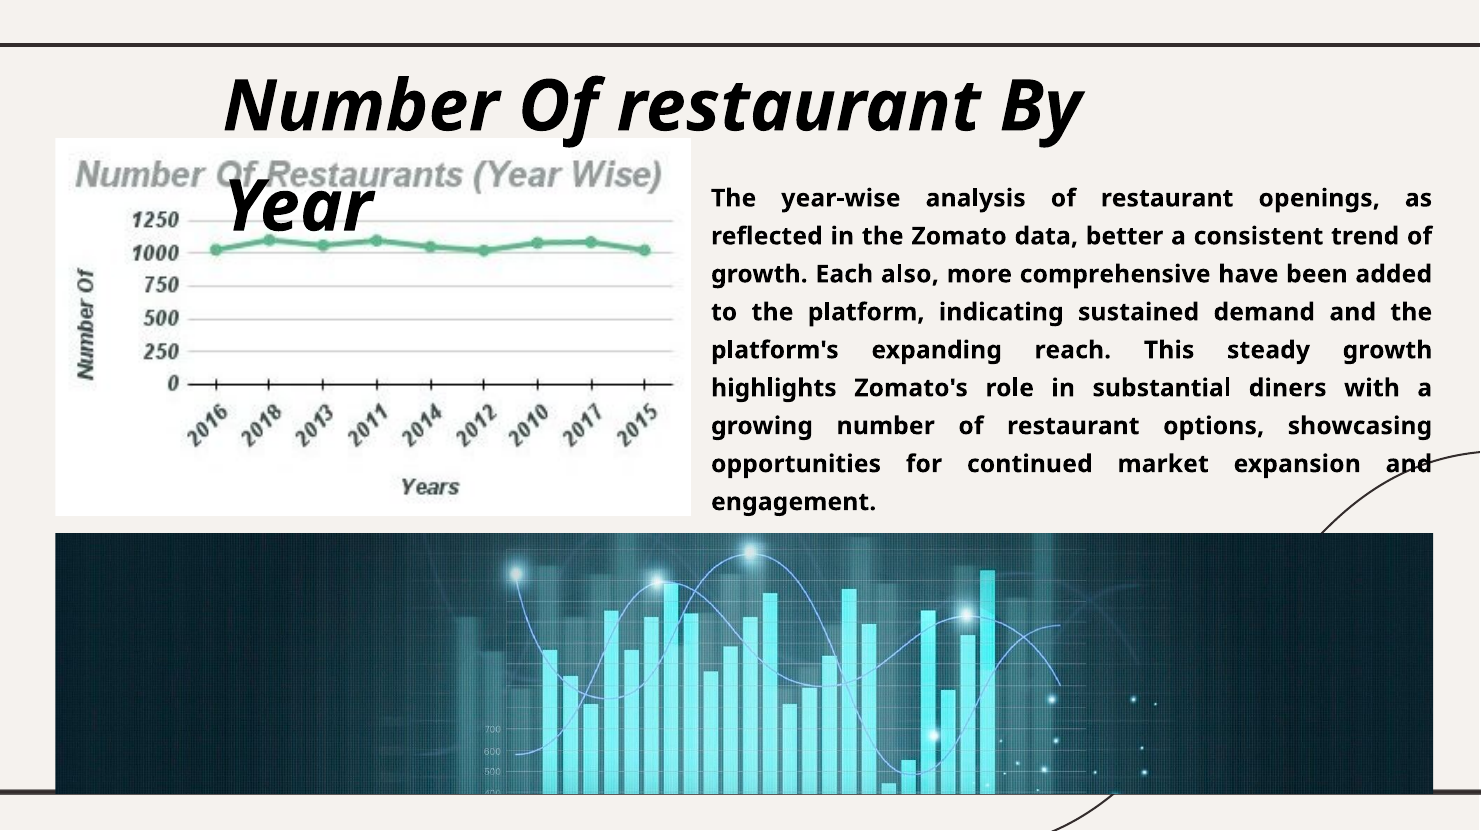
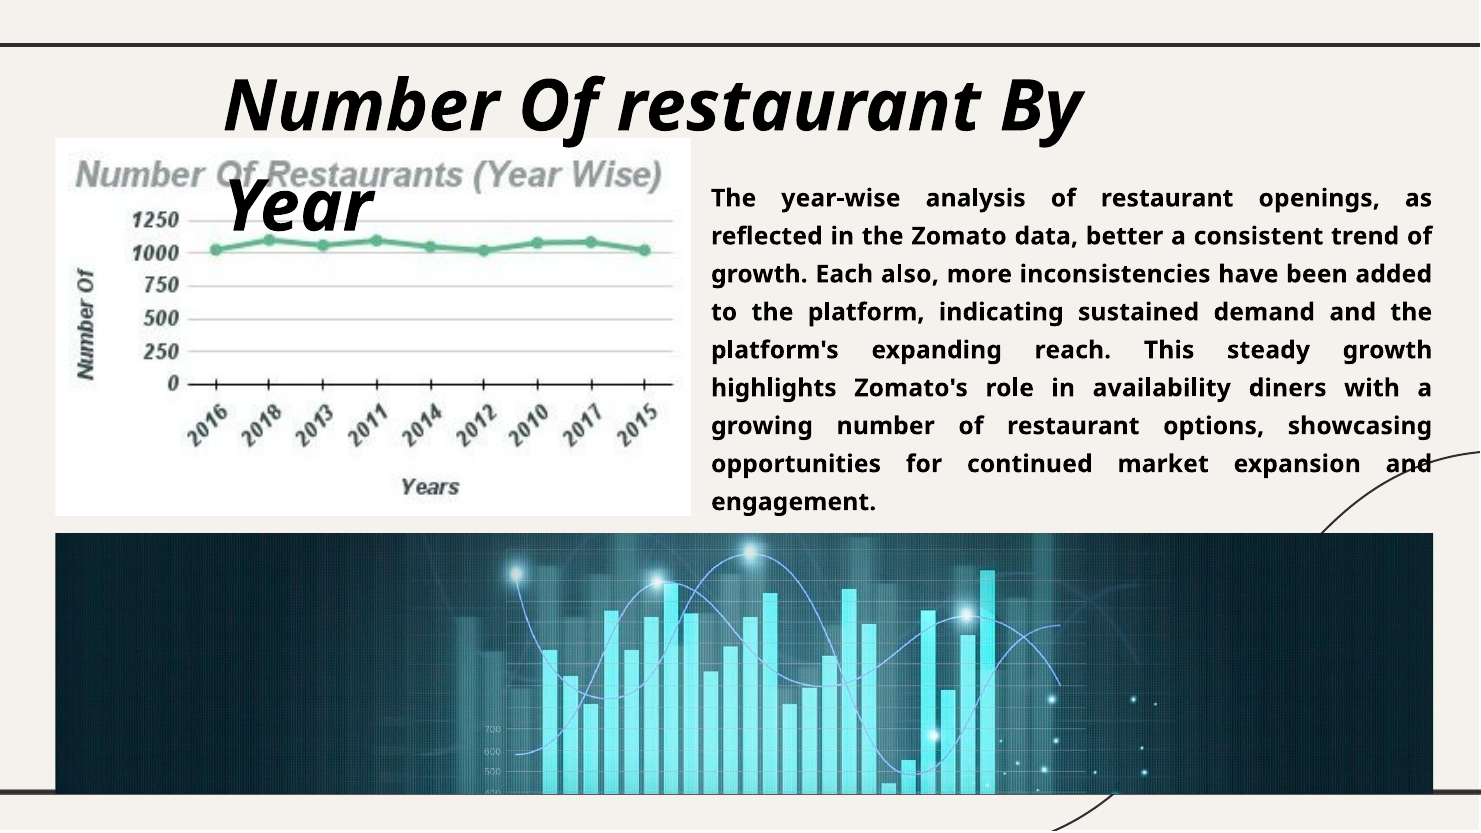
comprehensive: comprehensive -> inconsistencies
substantial: substantial -> availability
